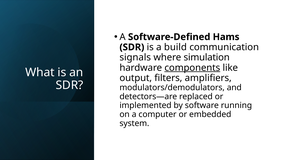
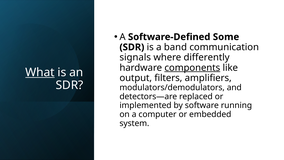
Hams: Hams -> Some
build: build -> band
simulation: simulation -> differently
What underline: none -> present
